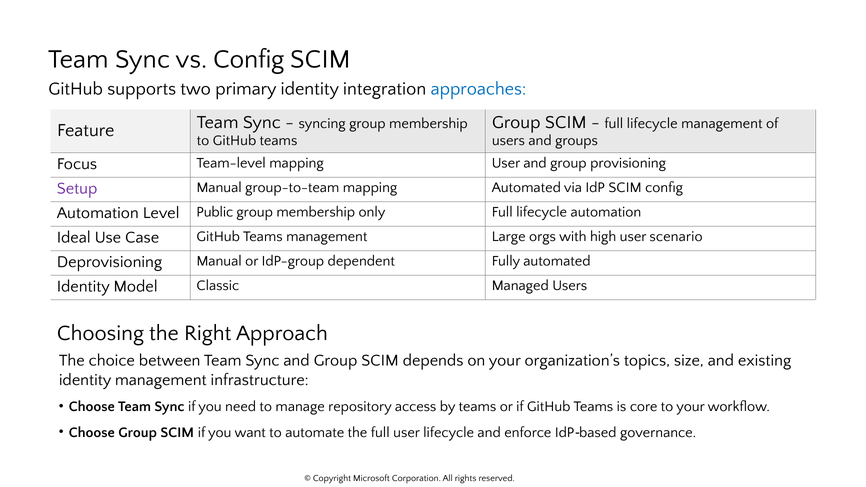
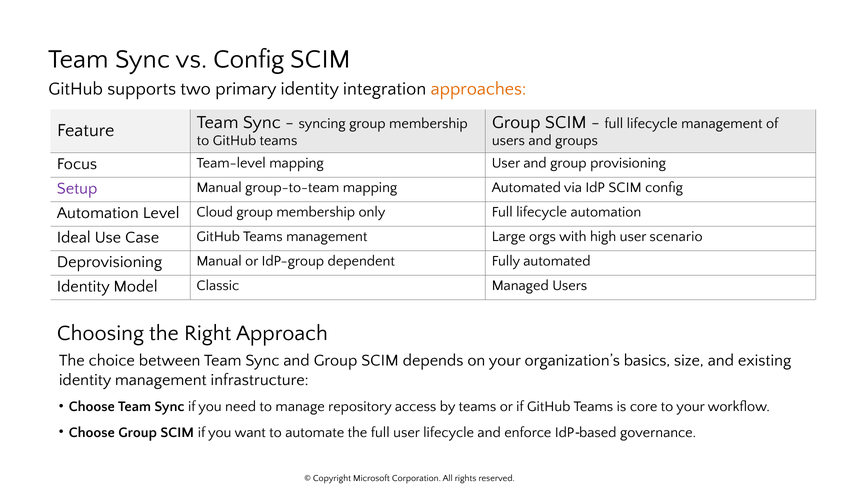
approaches colour: blue -> orange
Public: Public -> Cloud
topics: topics -> basics
